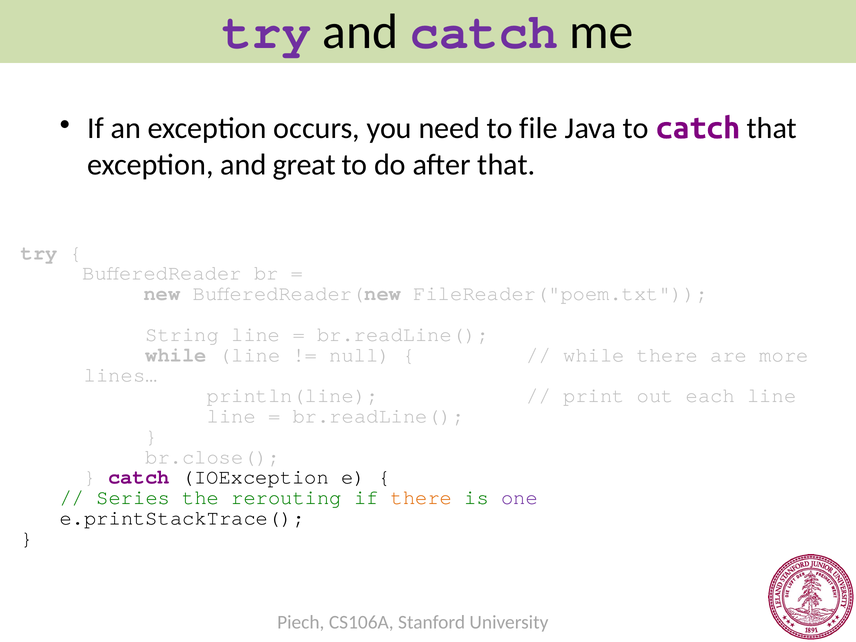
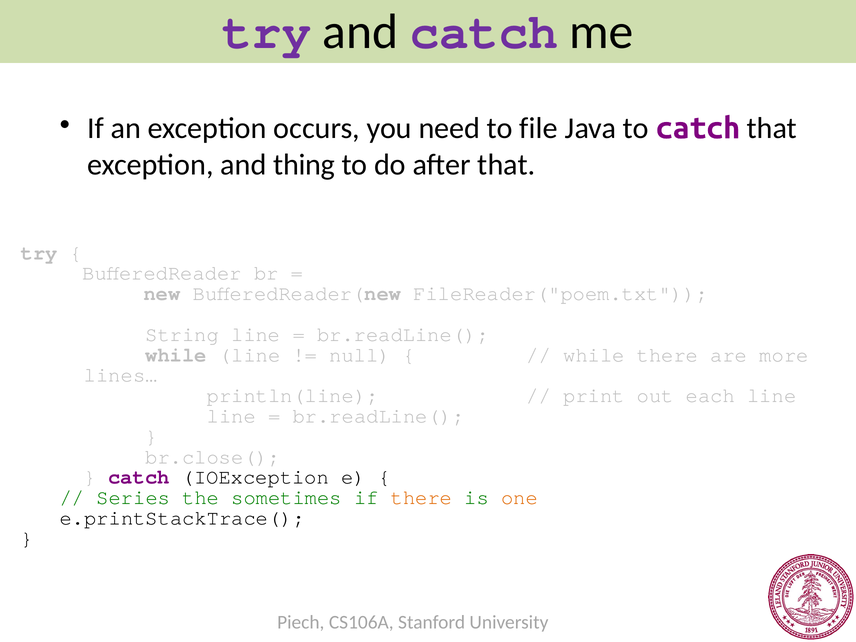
great: great -> thing
rerouting: rerouting -> sometimes
one colour: purple -> orange
